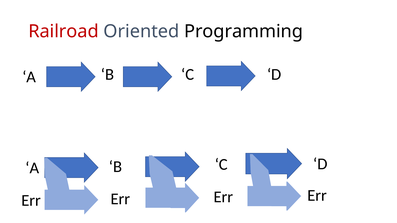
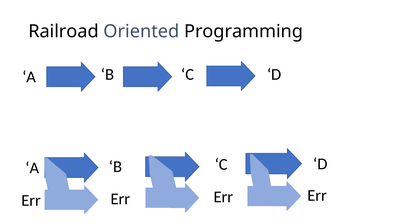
Railroad colour: red -> black
